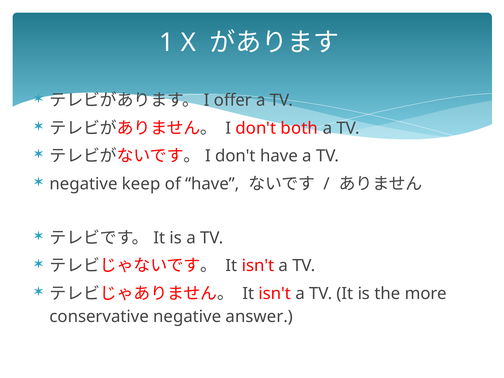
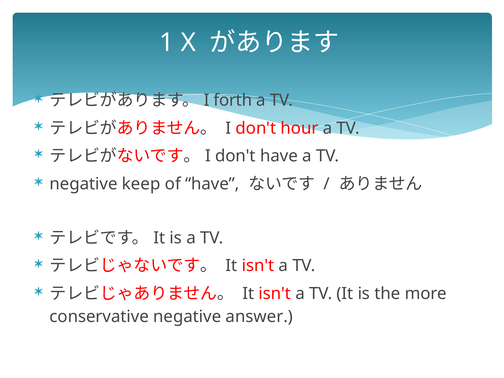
offer: offer -> forth
both: both -> hour
